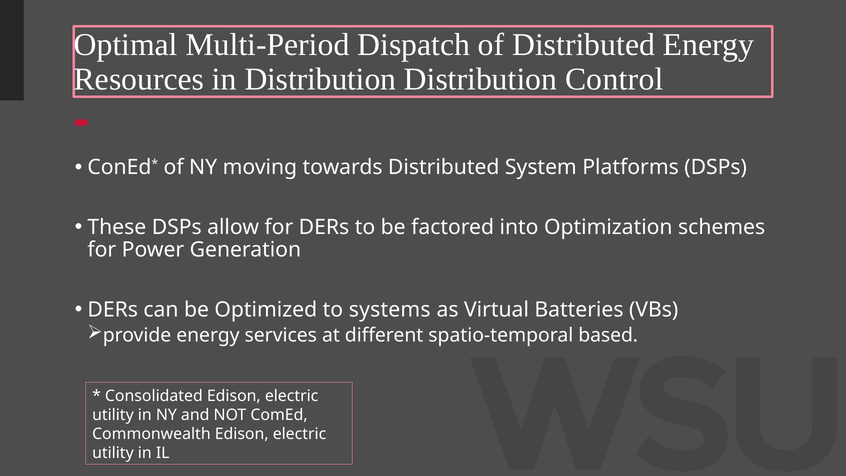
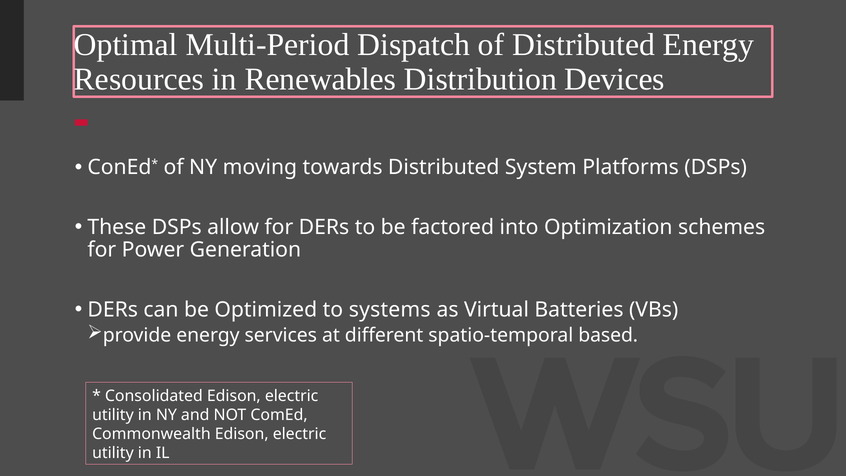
in Distribution: Distribution -> Renewables
Control: Control -> Devices
